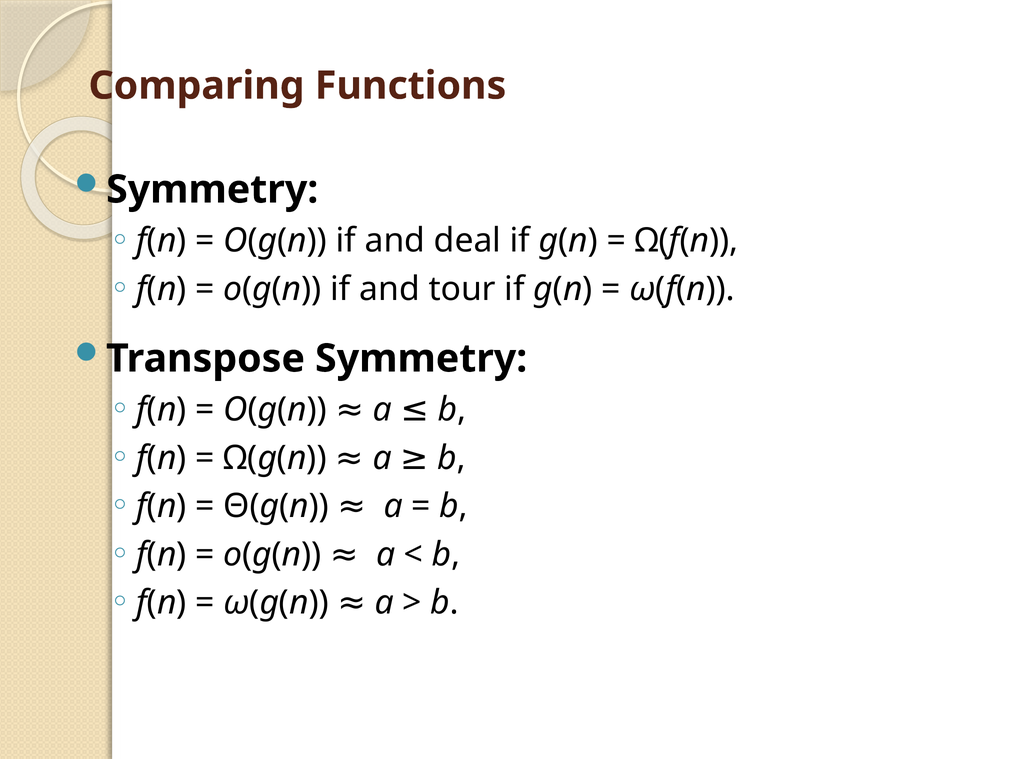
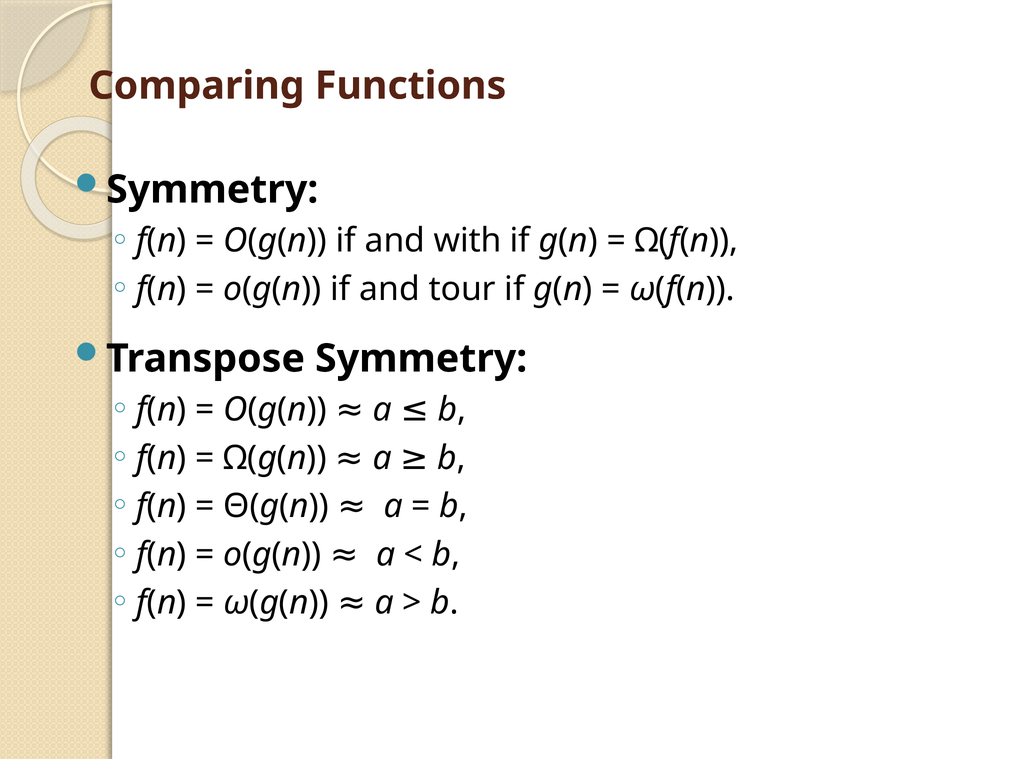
deal: deal -> with
